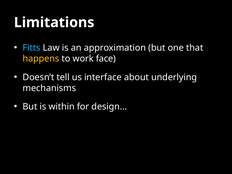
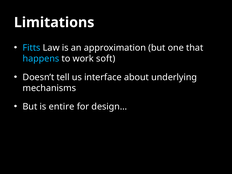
happens colour: yellow -> light blue
face: face -> soft
within: within -> entire
